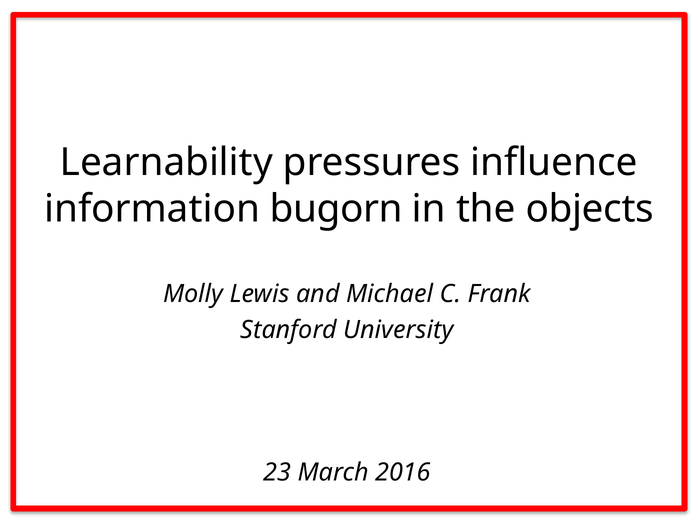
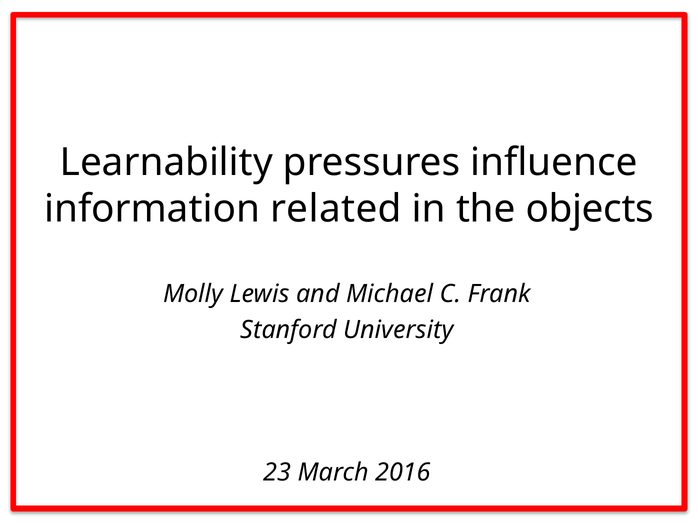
bugorn: bugorn -> related
